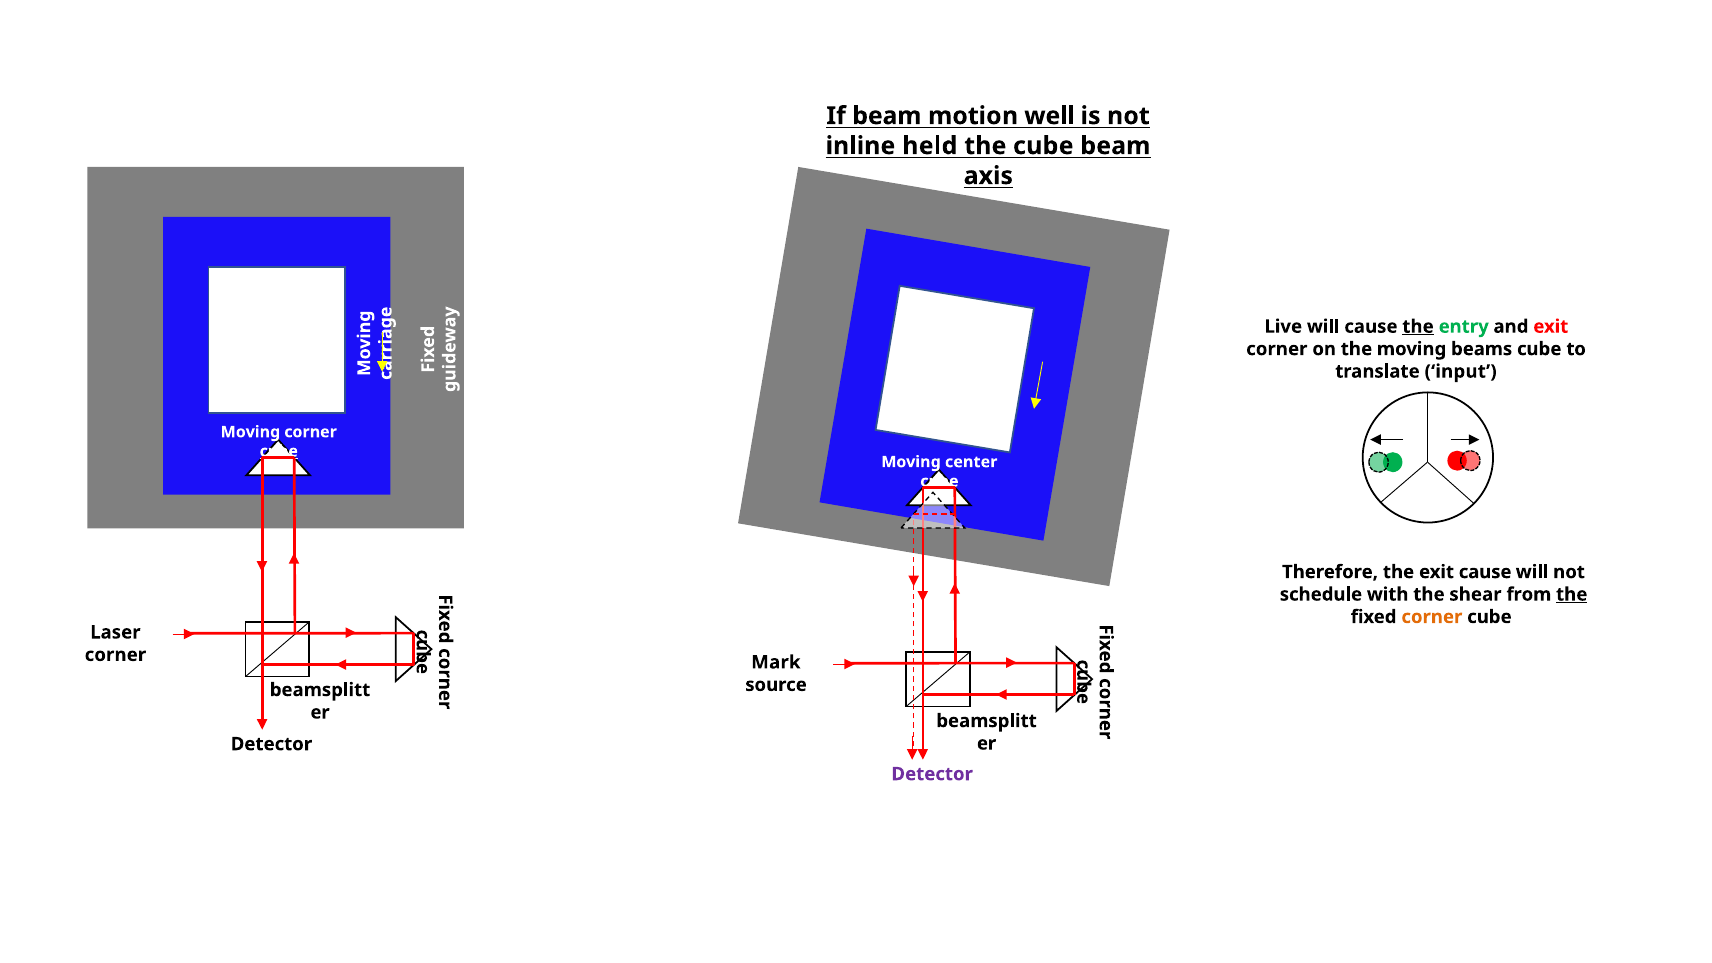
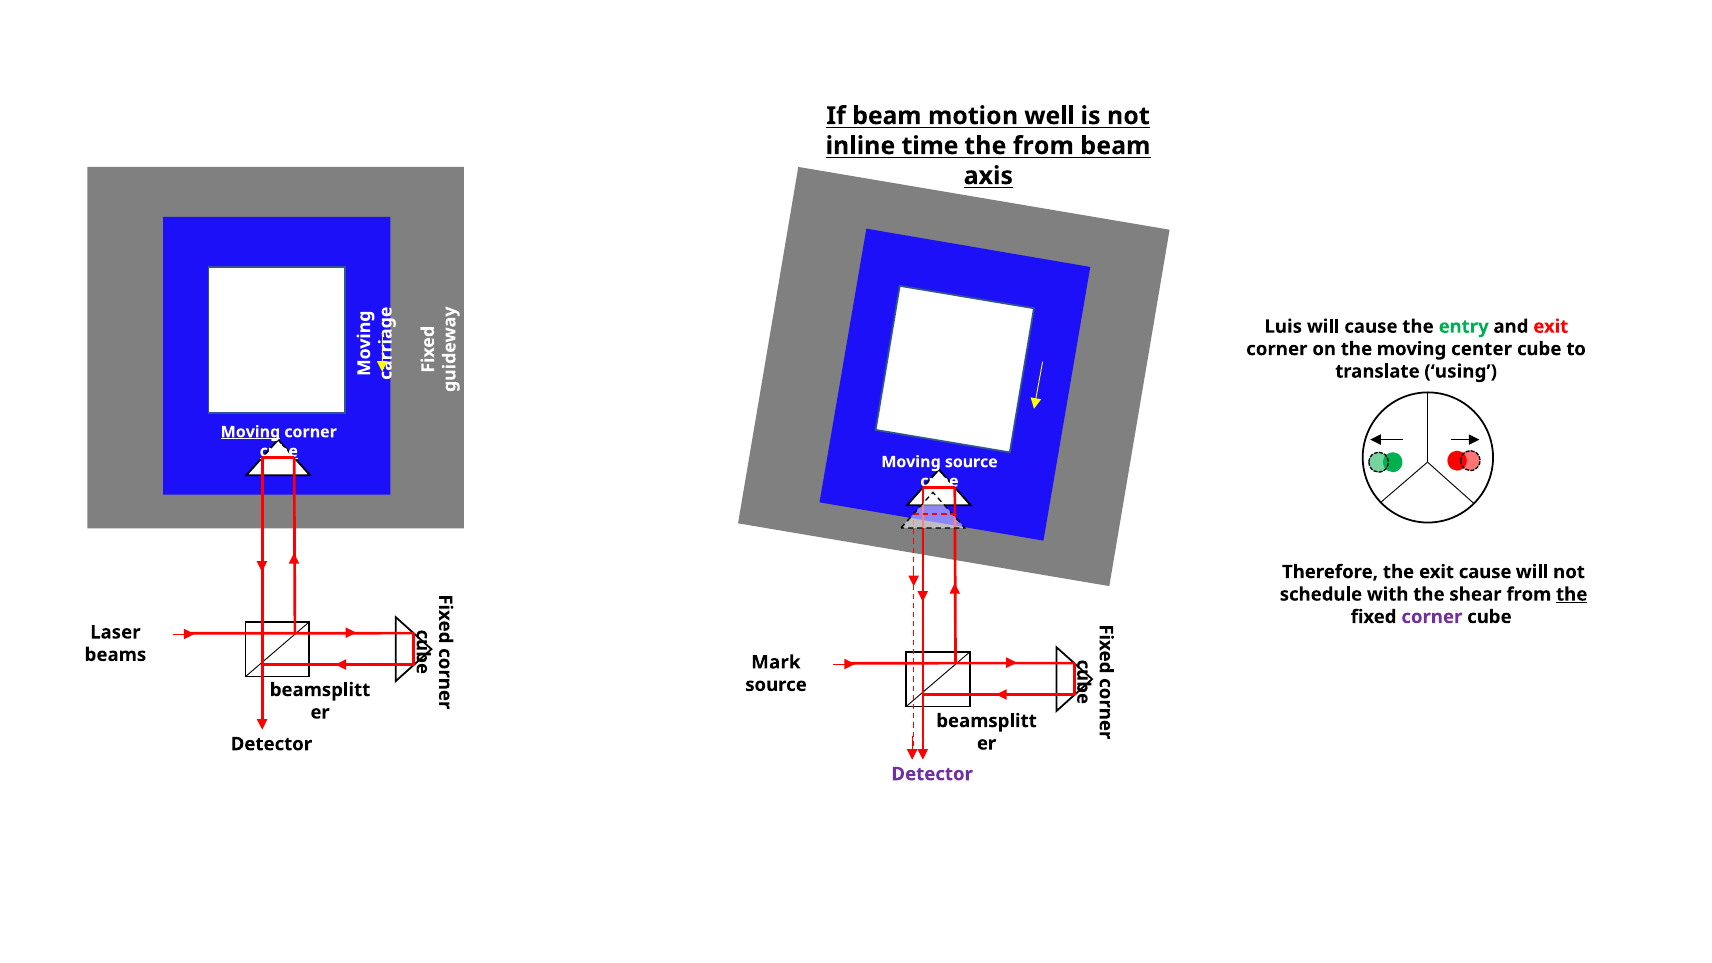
held: held -> time
the cube: cube -> from
Live: Live -> Luis
the at (1418, 327) underline: present -> none
beams: beams -> center
input: input -> using
Moving at (250, 432) underline: none -> present
Moving center: center -> source
corner at (1432, 617) colour: orange -> purple
corner at (115, 655): corner -> beams
